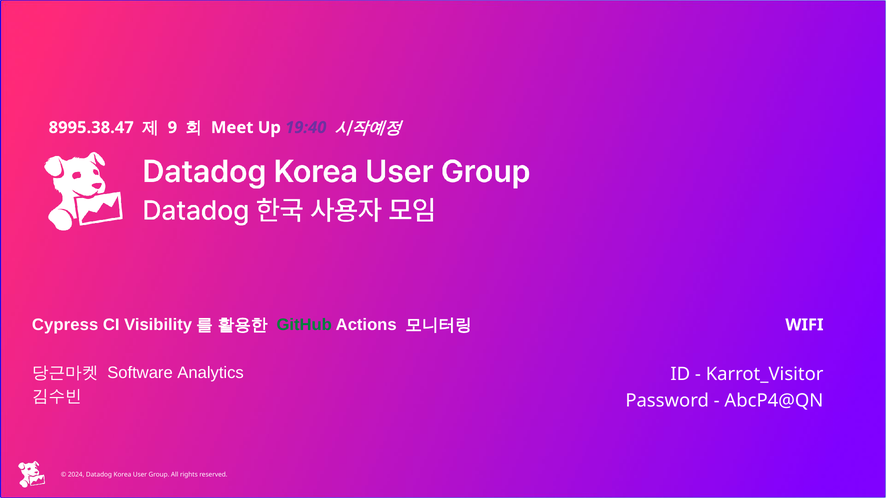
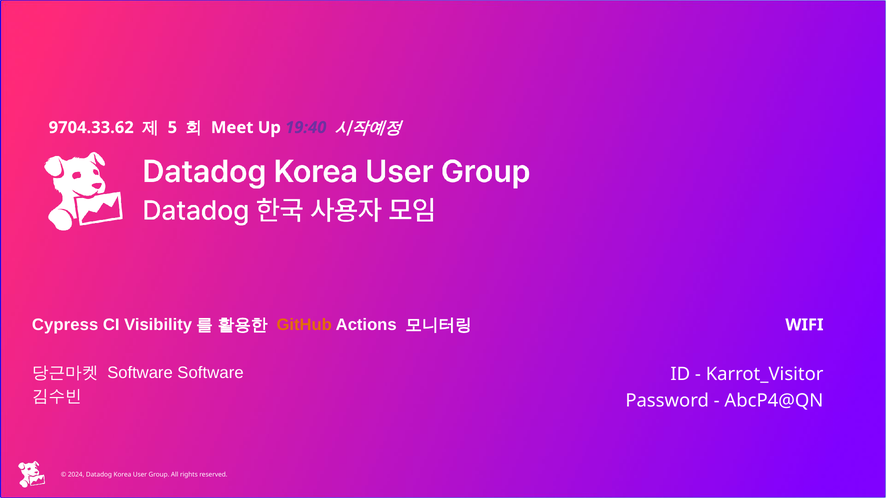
8995.38.47: 8995.38.47 -> 9704.33.62
9: 9 -> 5
GitHub colour: green -> orange
Software Analytics: Analytics -> Software
